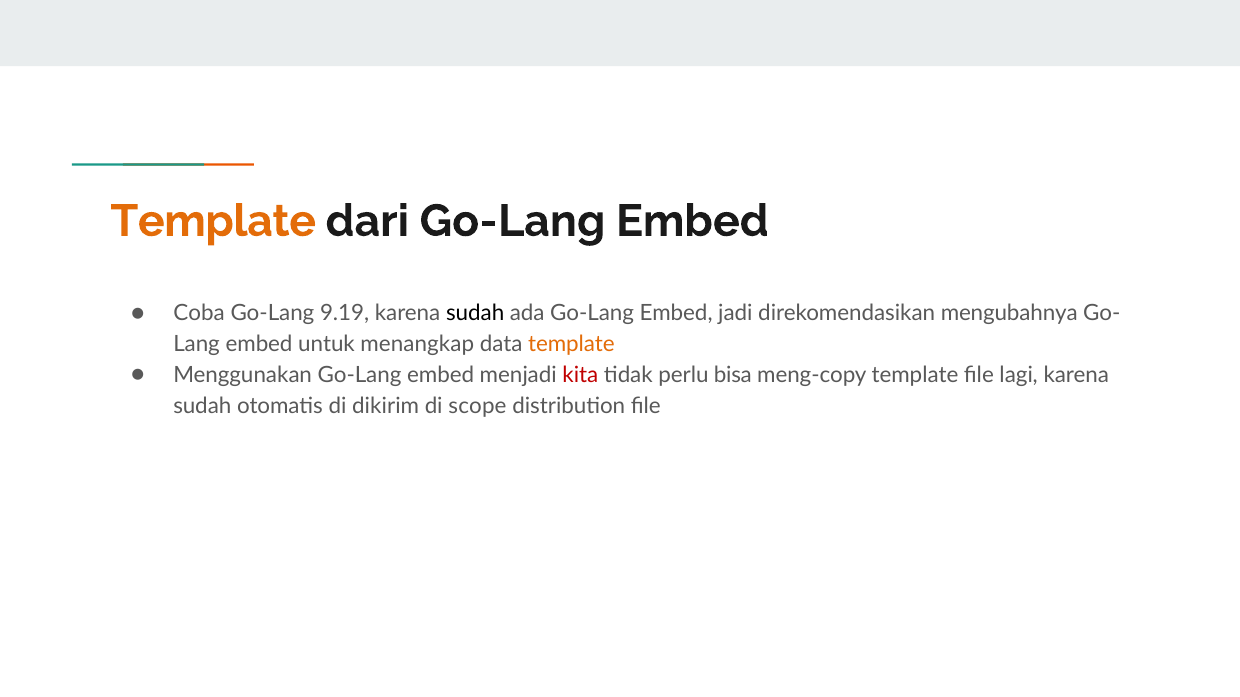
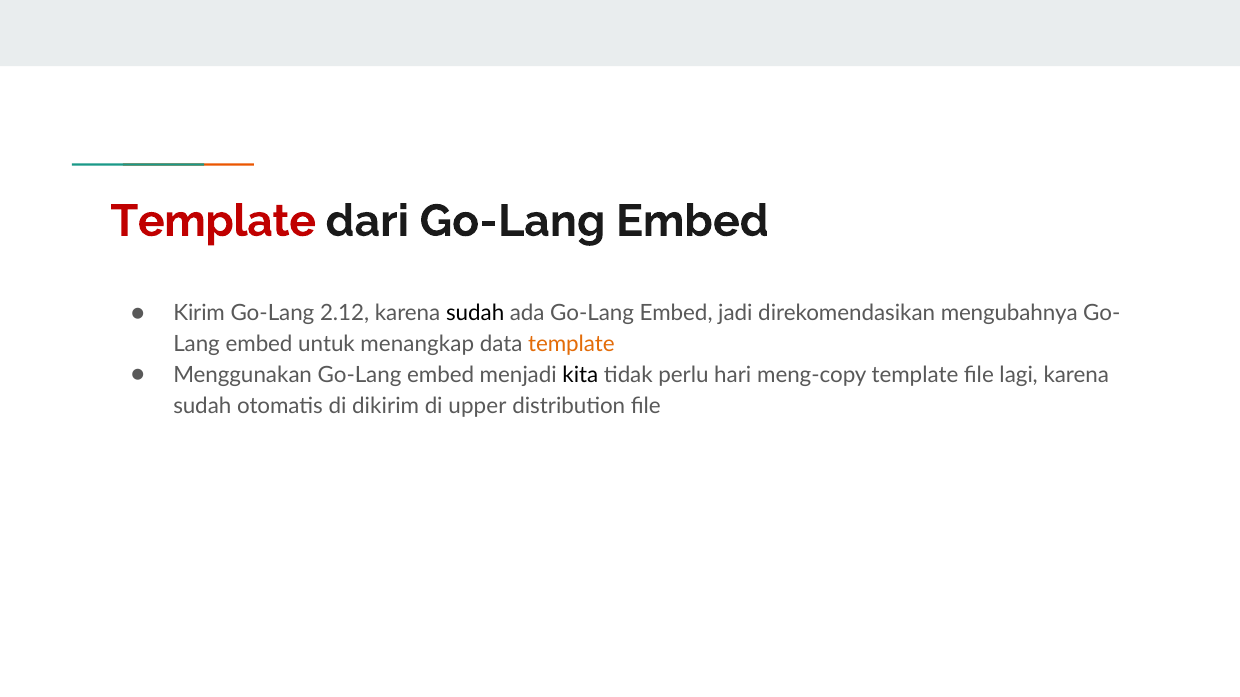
Template at (213, 221) colour: orange -> red
Coba: Coba -> Kirim
9.19: 9.19 -> 2.12
kita colour: red -> black
bisa: bisa -> hari
scope: scope -> upper
